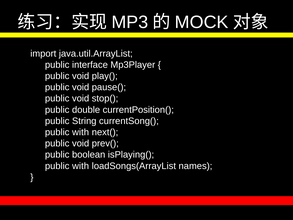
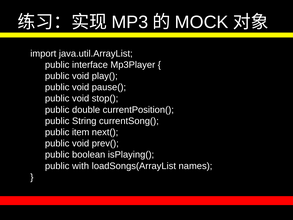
with at (81, 132): with -> item
